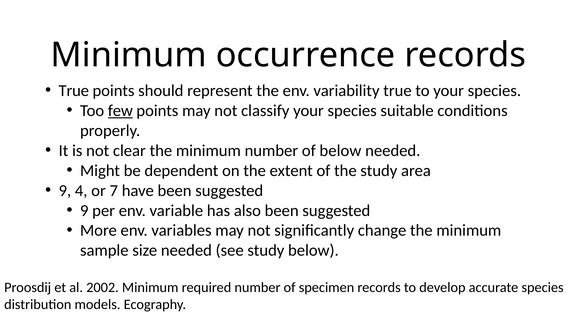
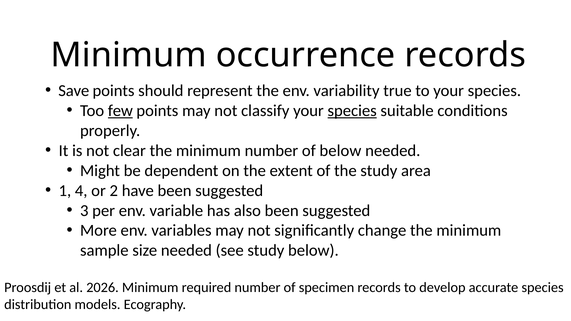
True at (74, 91): True -> Save
species at (352, 111) underline: none -> present
9 at (65, 191): 9 -> 1
7: 7 -> 2
9 at (84, 211): 9 -> 3
2002: 2002 -> 2026
